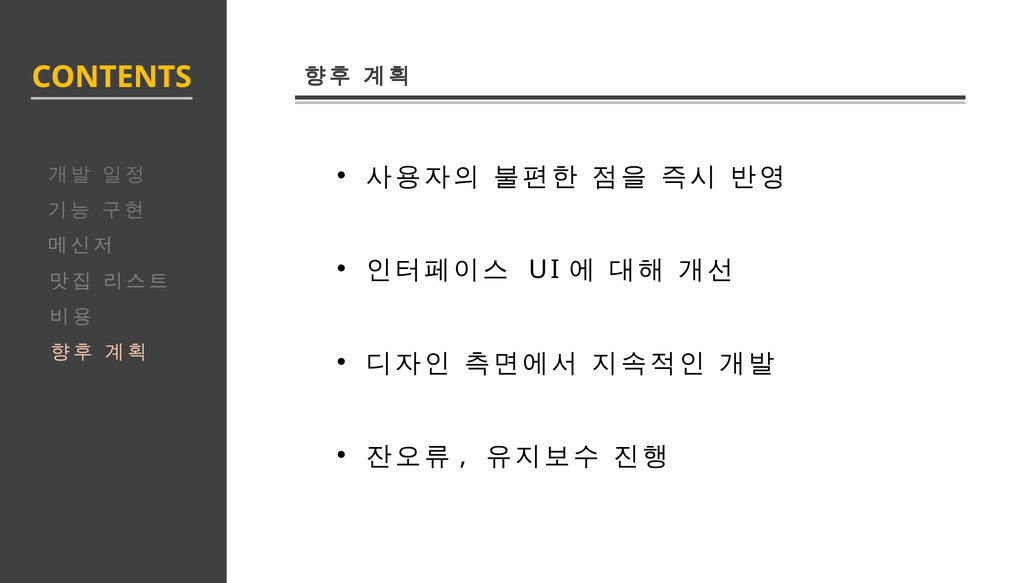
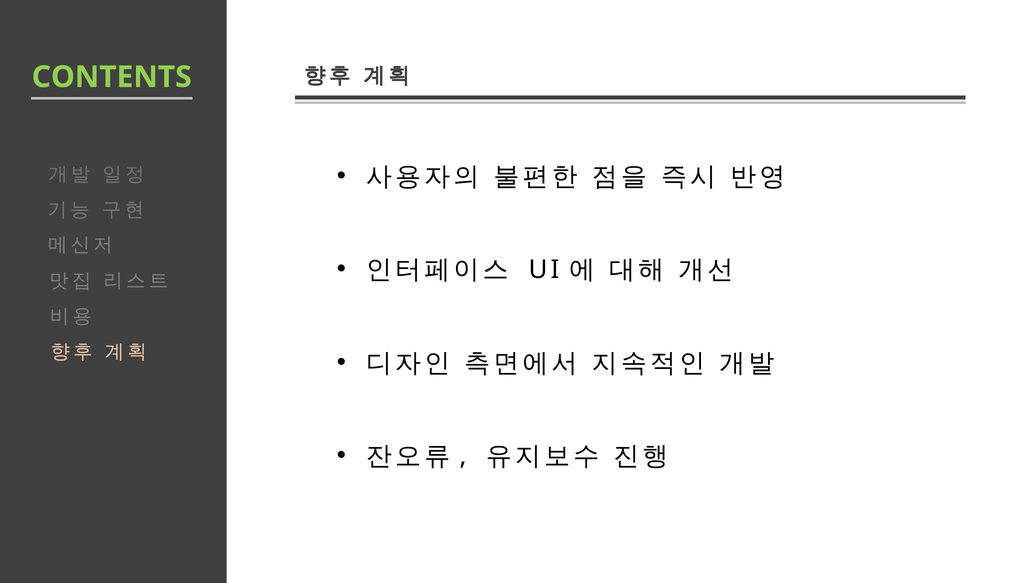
CONTENTS colour: yellow -> light green
